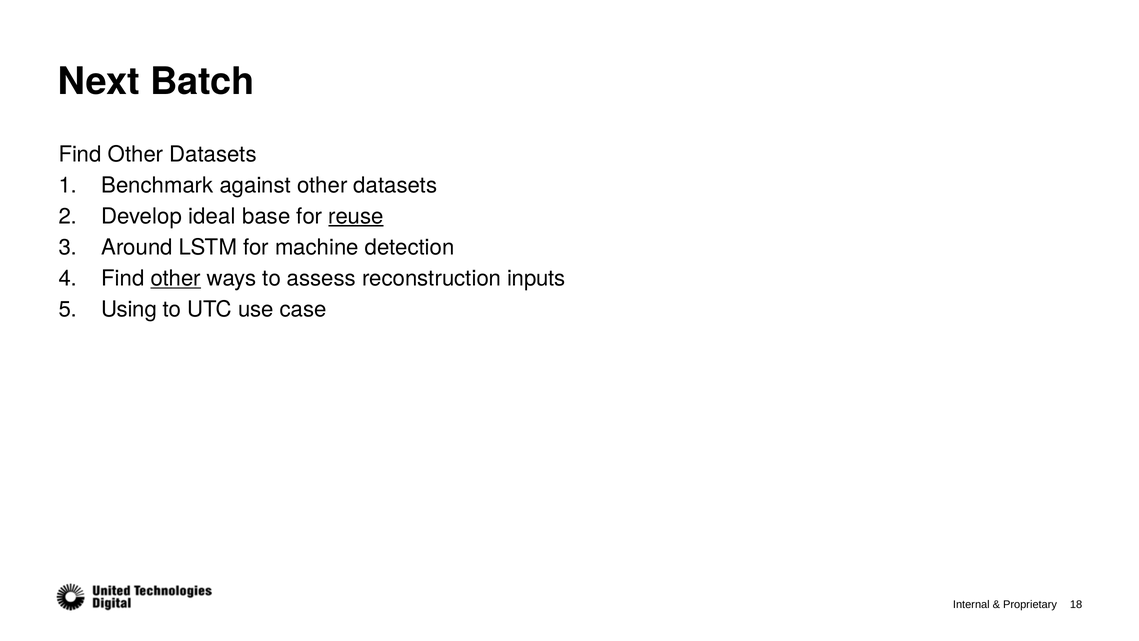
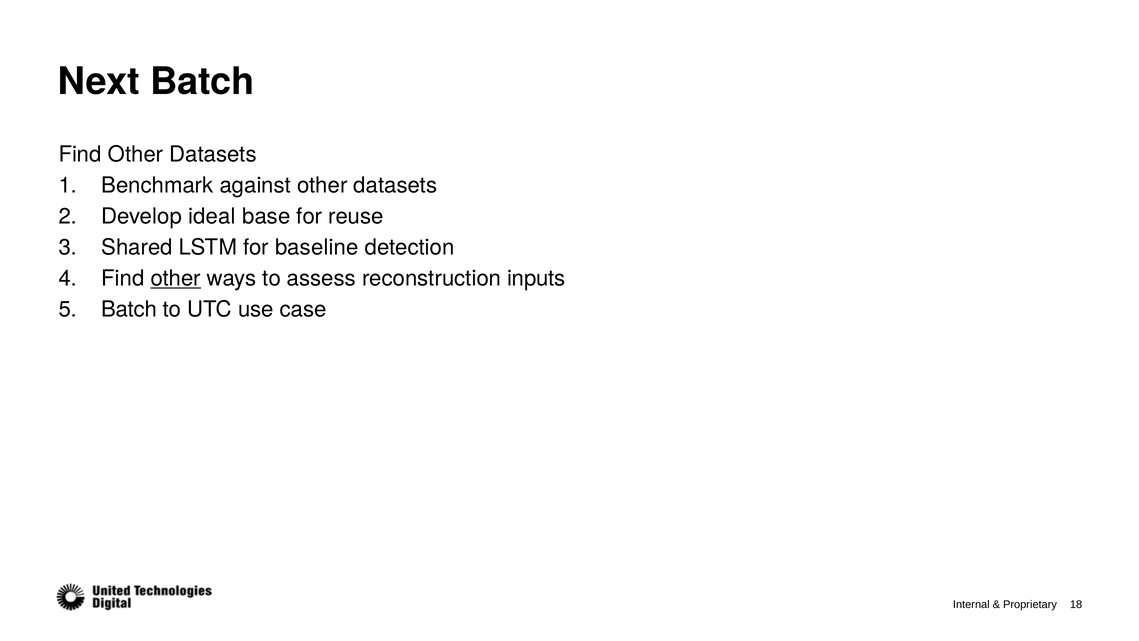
reuse underline: present -> none
Around: Around -> Shared
machine: machine -> baseline
Using at (129, 309): Using -> Batch
